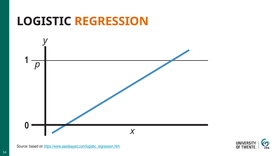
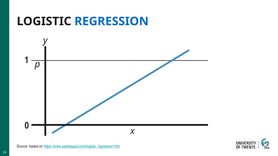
REGRESSION colour: orange -> blue
